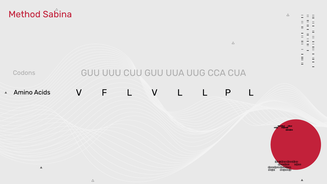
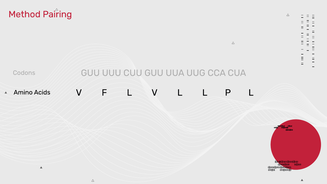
Sabina: Sabina -> Pairing
